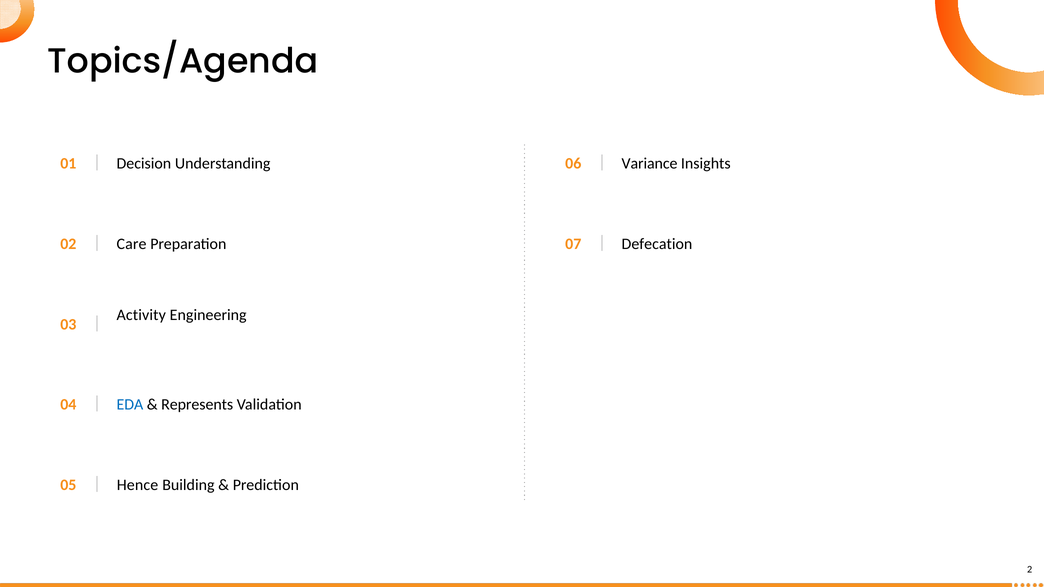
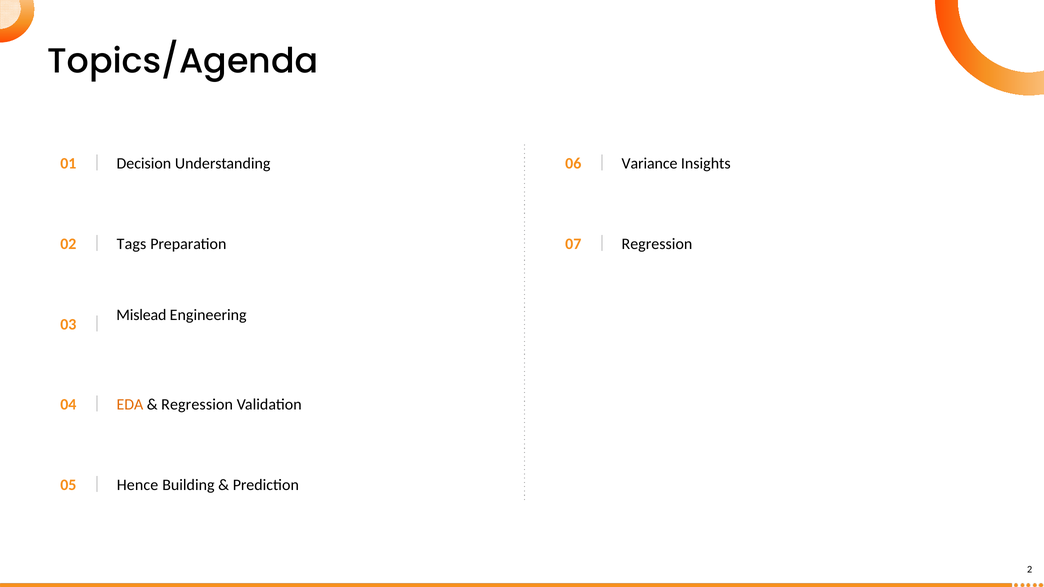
Care: Care -> Tags
Defecation at (657, 244): Defecation -> Regression
Activity: Activity -> Mislead
EDA colour: blue -> orange
Represents at (197, 405): Represents -> Regression
